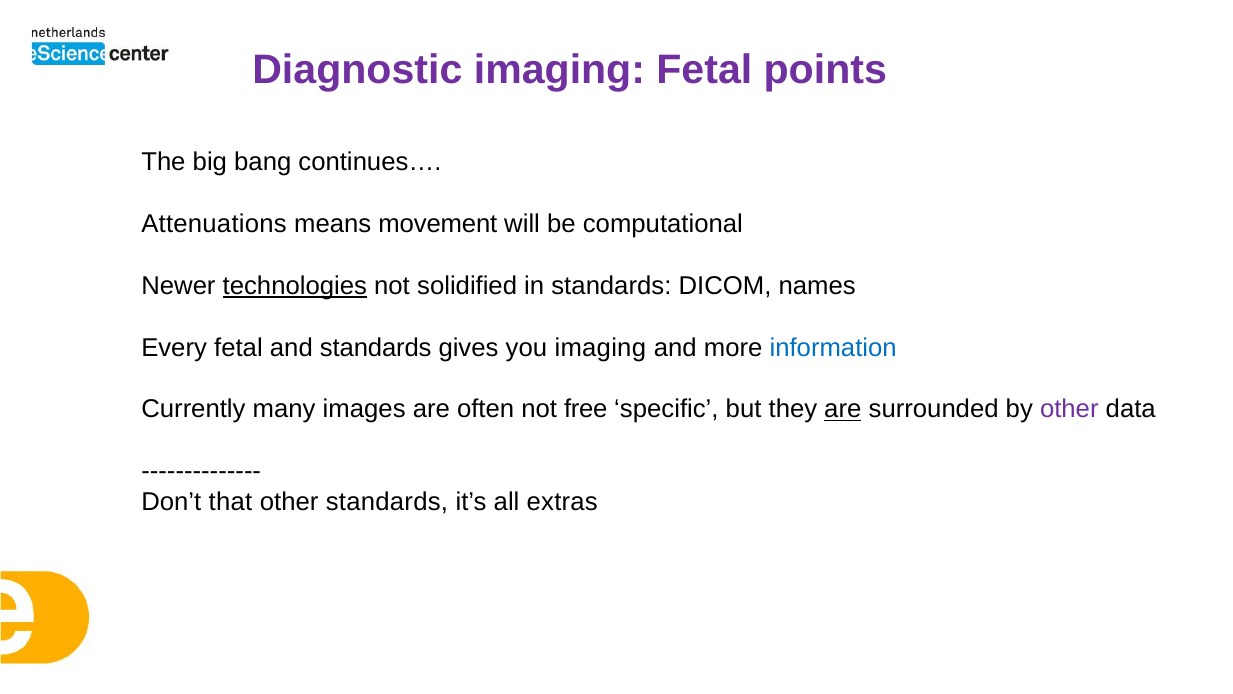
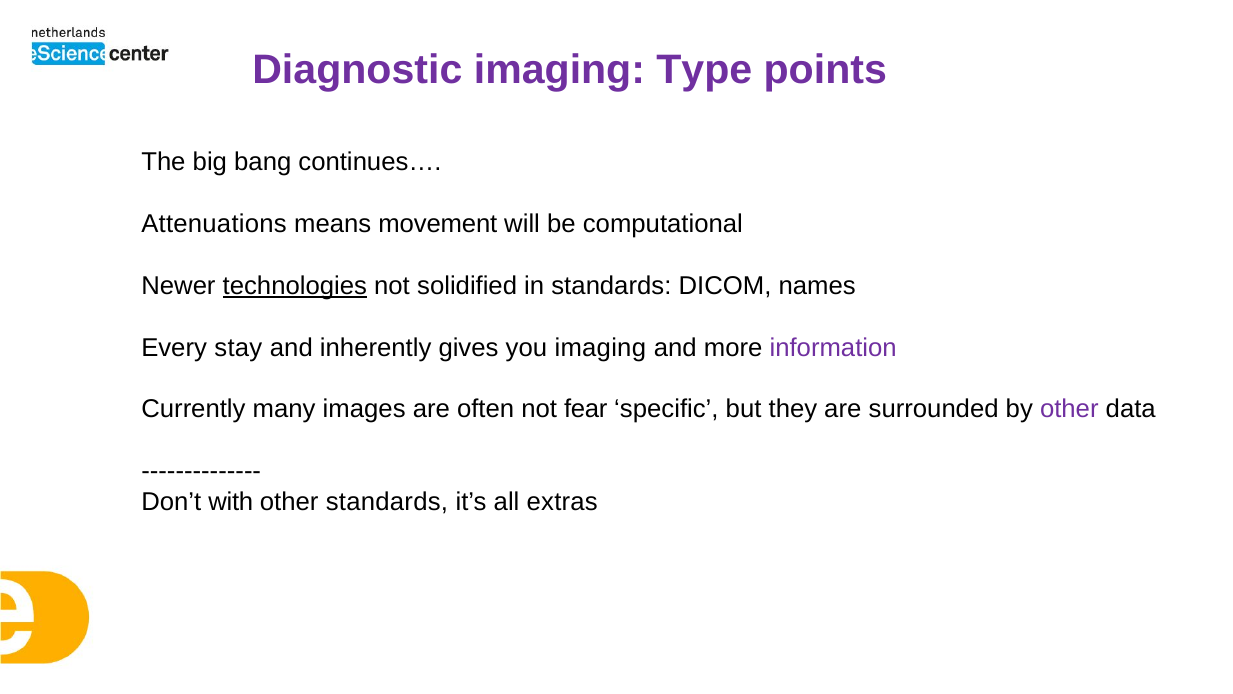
imaging Fetal: Fetal -> Type
Every fetal: fetal -> stay
and standards: standards -> inherently
information colour: blue -> purple
free: free -> fear
are at (843, 409) underline: present -> none
that: that -> with
